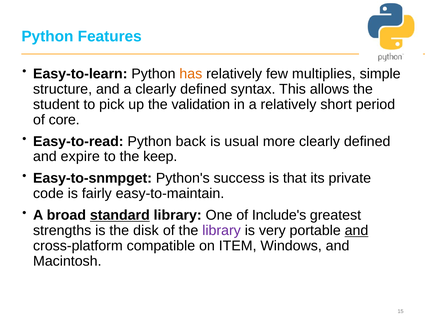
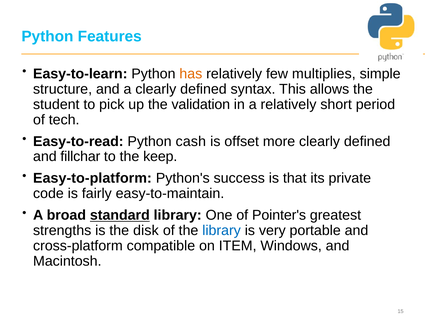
core: core -> tech
back: back -> cash
usual: usual -> offset
expire: expire -> fillchar
Easy-to-snmpget: Easy-to-snmpget -> Easy-to-platform
Include's: Include's -> Pointer's
library at (222, 230) colour: purple -> blue
and at (357, 230) underline: present -> none
